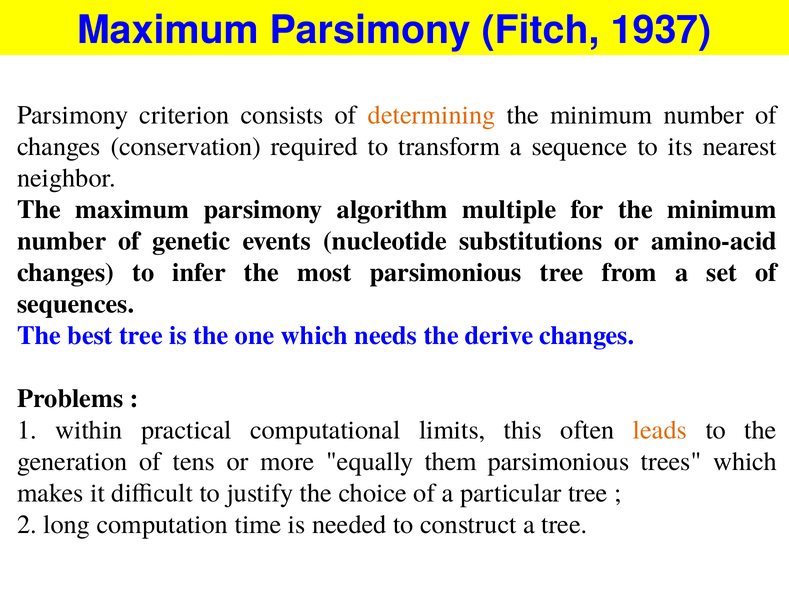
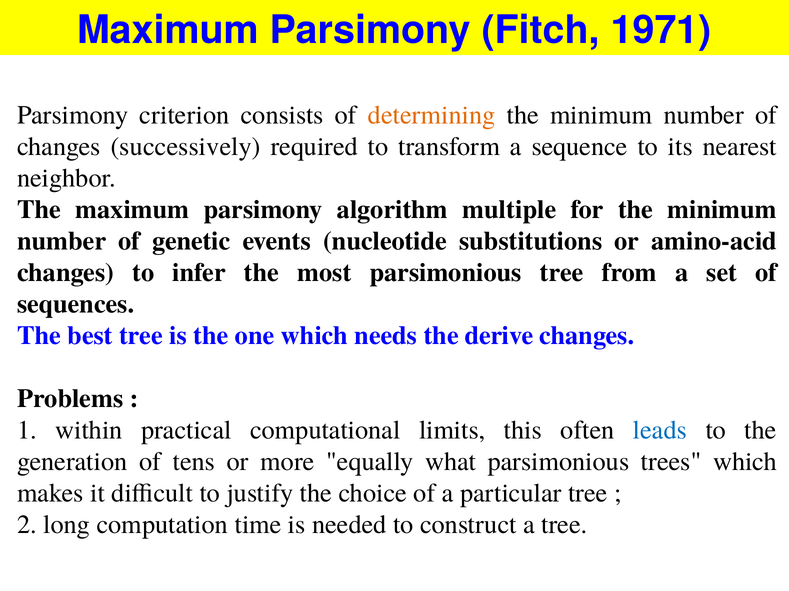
1937: 1937 -> 1971
conservation: conservation -> successively
leads colour: orange -> blue
them: them -> what
